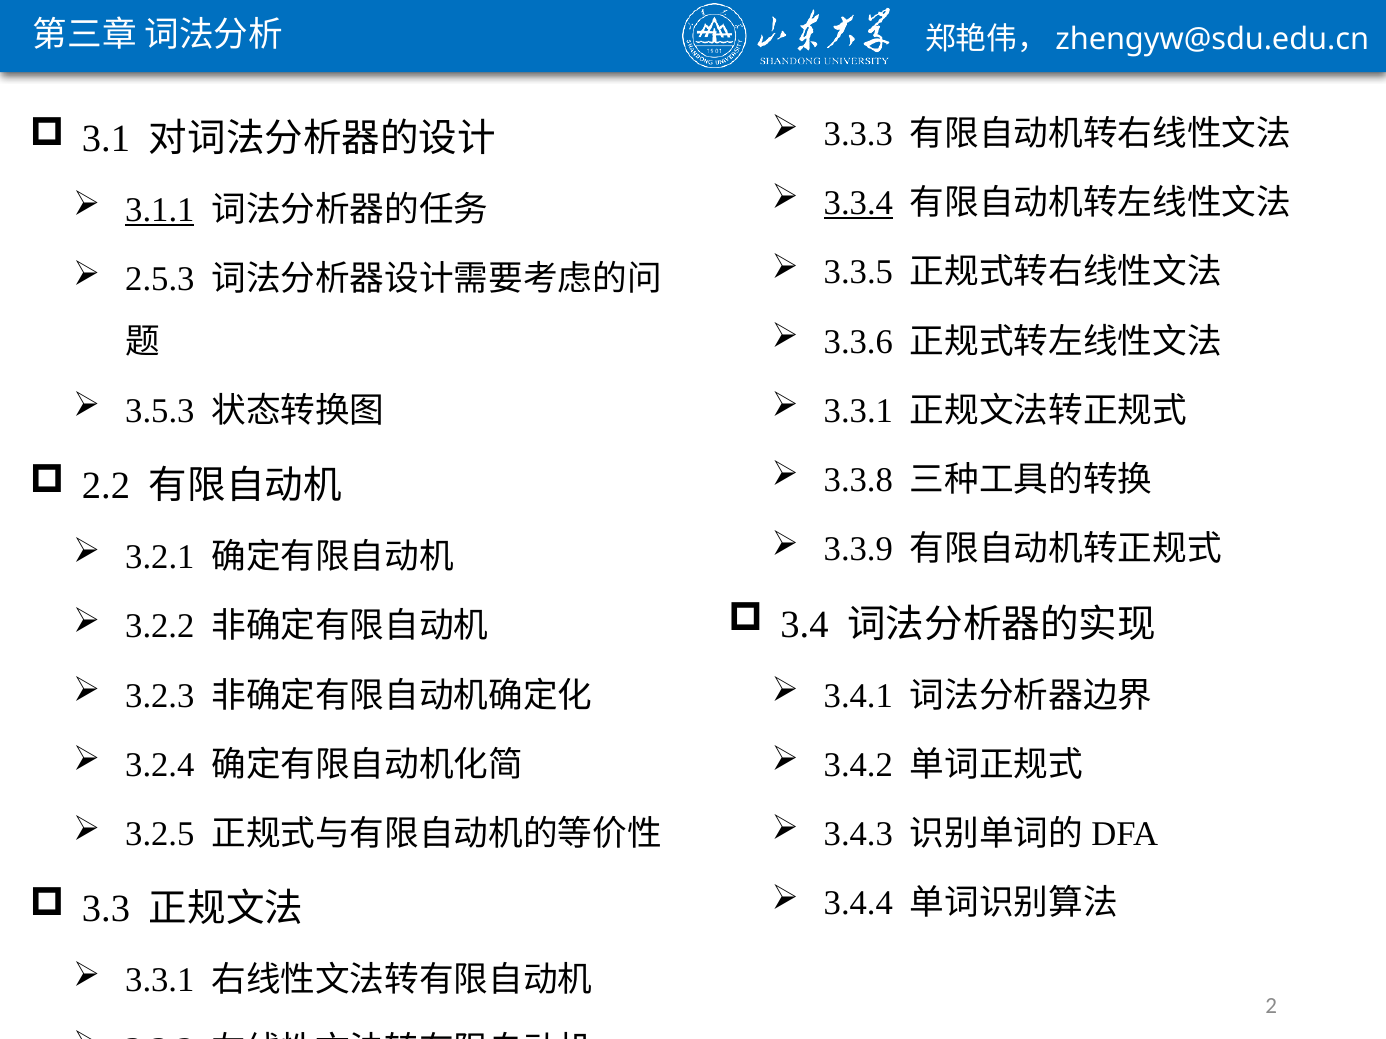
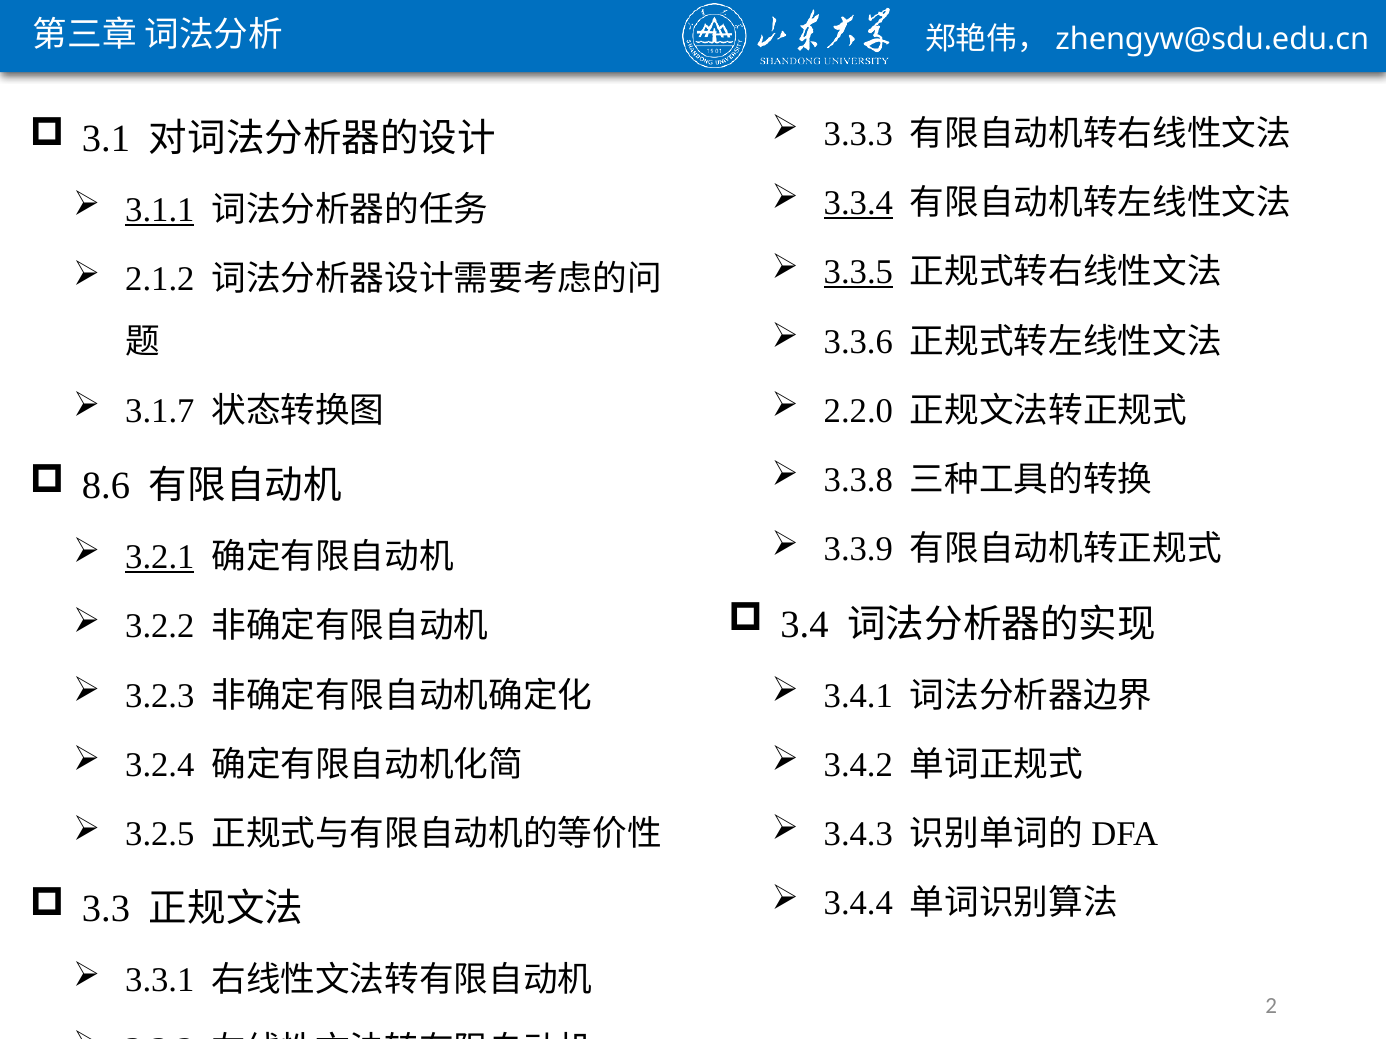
3.3.5 underline: none -> present
2.5.3: 2.5.3 -> 2.1.2
3.5.3: 3.5.3 -> 3.1.7
3.3.1 at (858, 411): 3.3.1 -> 2.2.0
2.2: 2.2 -> 8.6
3.2.1 underline: none -> present
